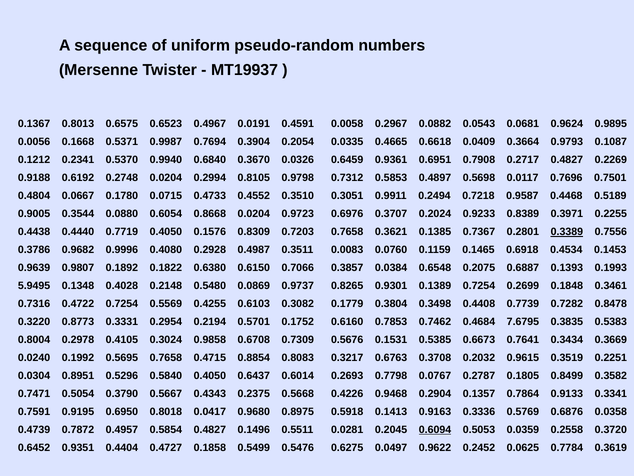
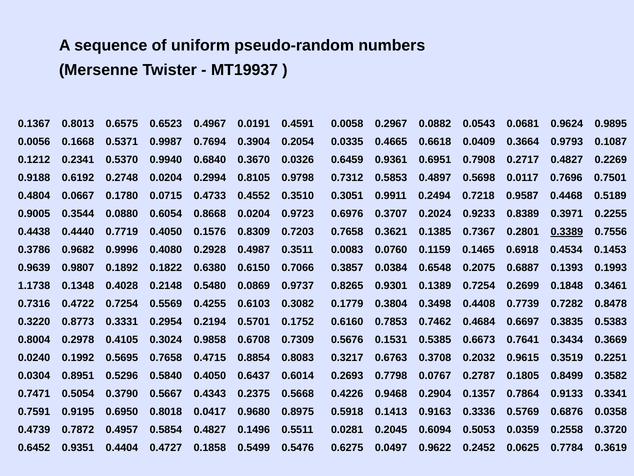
5.9495: 5.9495 -> 1.1738
7.6795: 7.6795 -> 0.6697
0.6094 underline: present -> none
